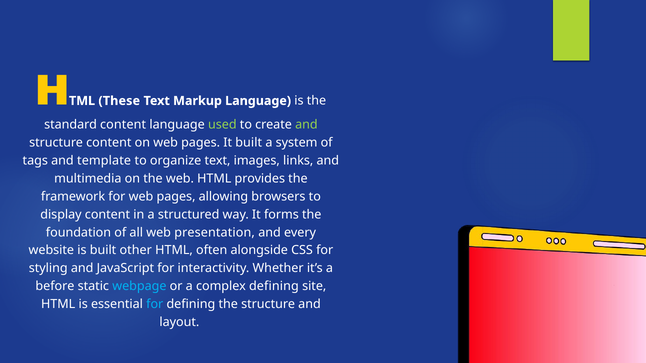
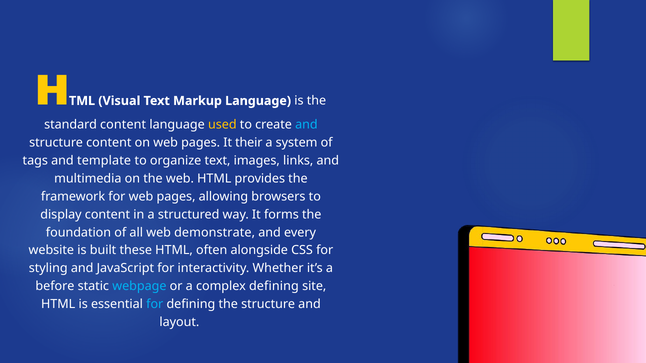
These: These -> Visual
used colour: light green -> yellow
and at (306, 125) colour: light green -> light blue
It built: built -> their
presentation: presentation -> demonstrate
other: other -> these
